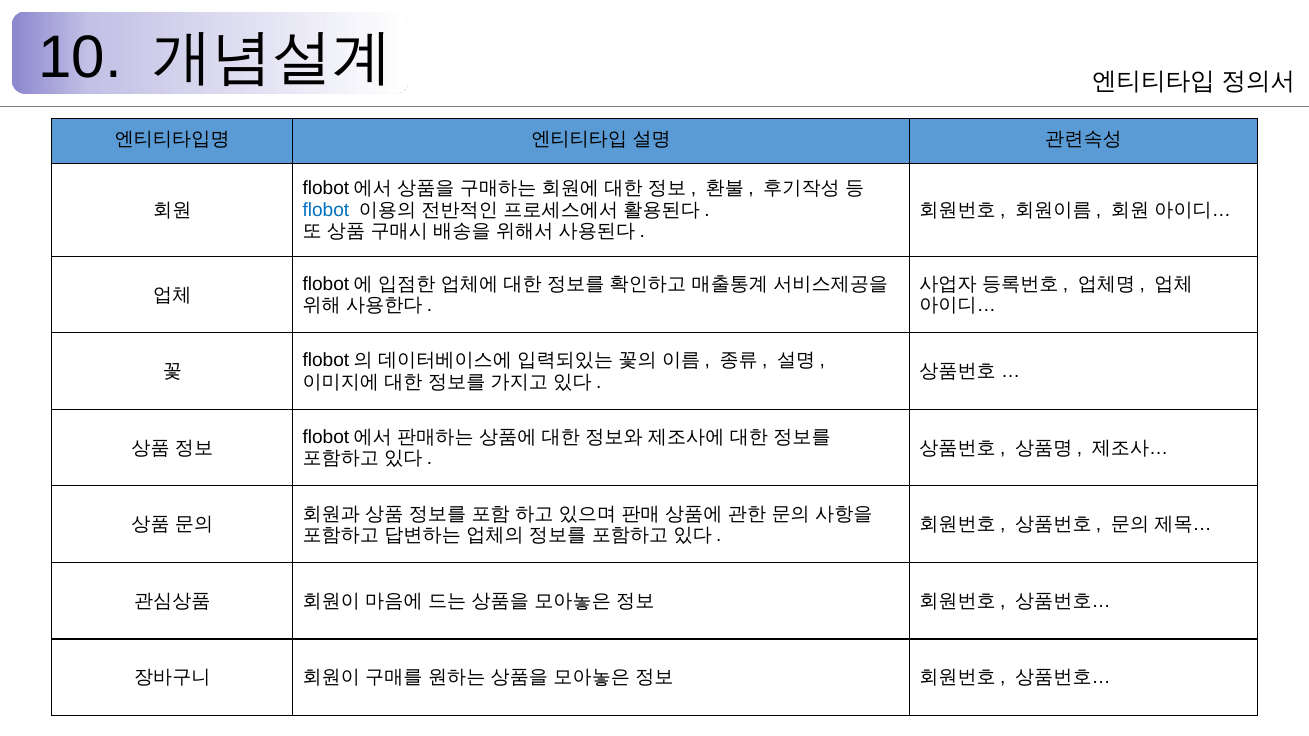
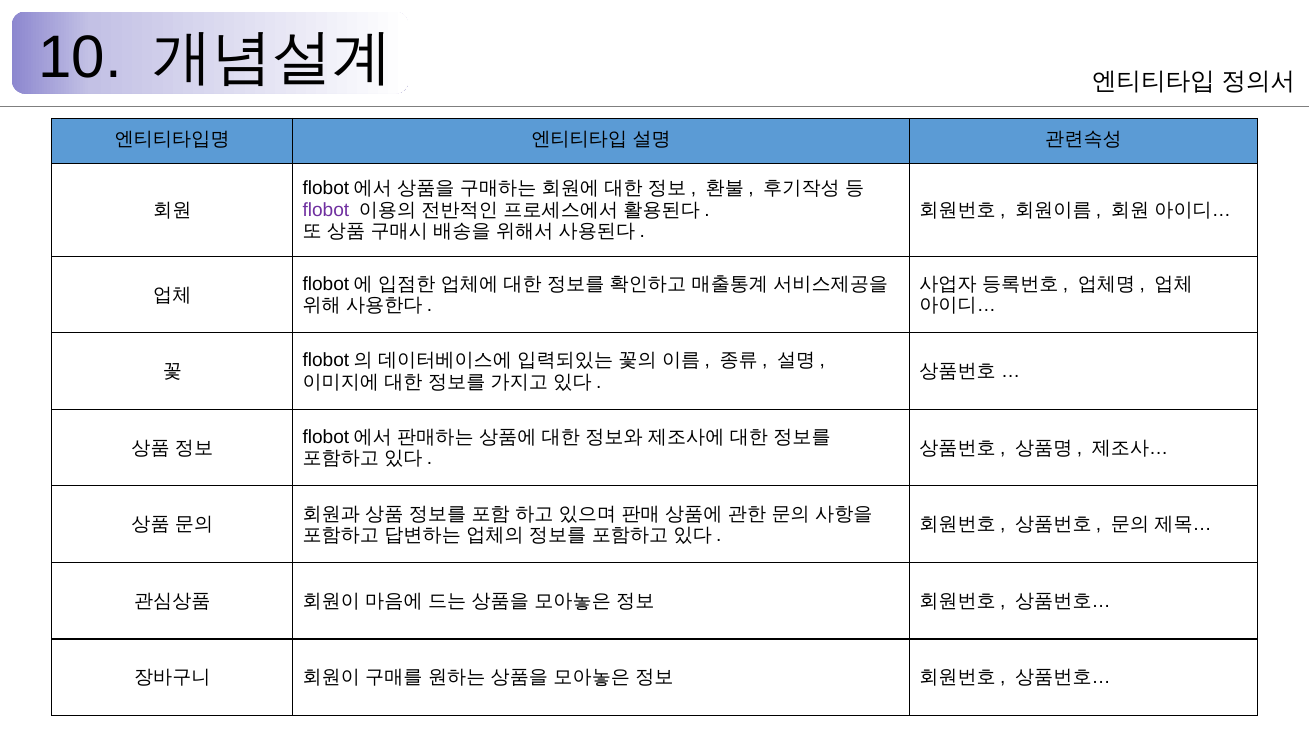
flobot at (326, 210) colour: blue -> purple
